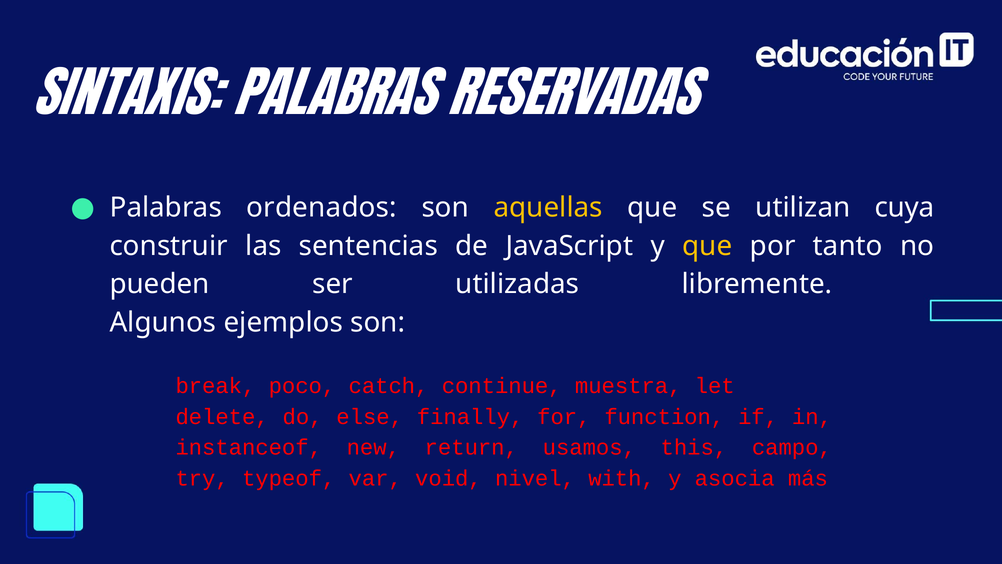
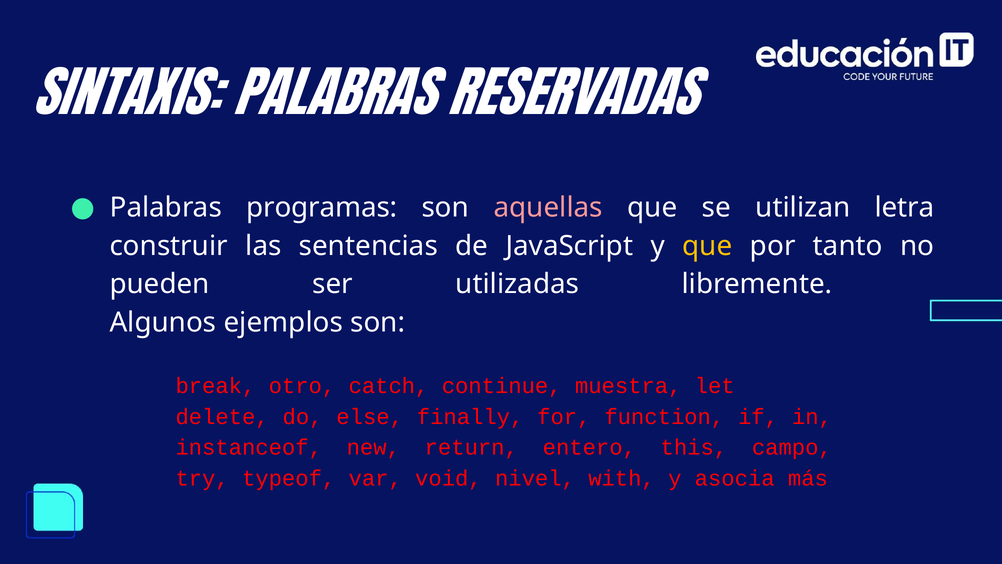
ordenados: ordenados -> programas
aquellas colour: yellow -> pink
cuya: cuya -> letra
poco: poco -> otro
usamos: usamos -> entero
